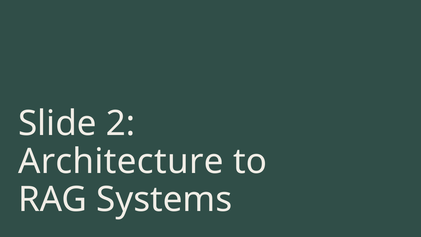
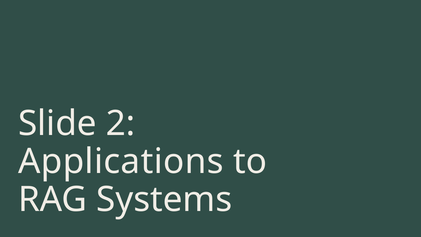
Architecture: Architecture -> Applications
